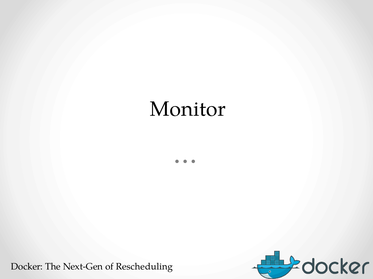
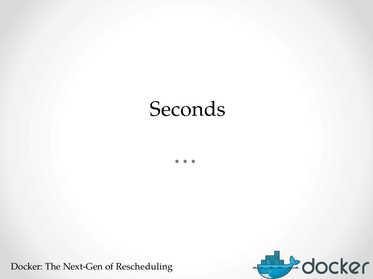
Monitor: Monitor -> Seconds
